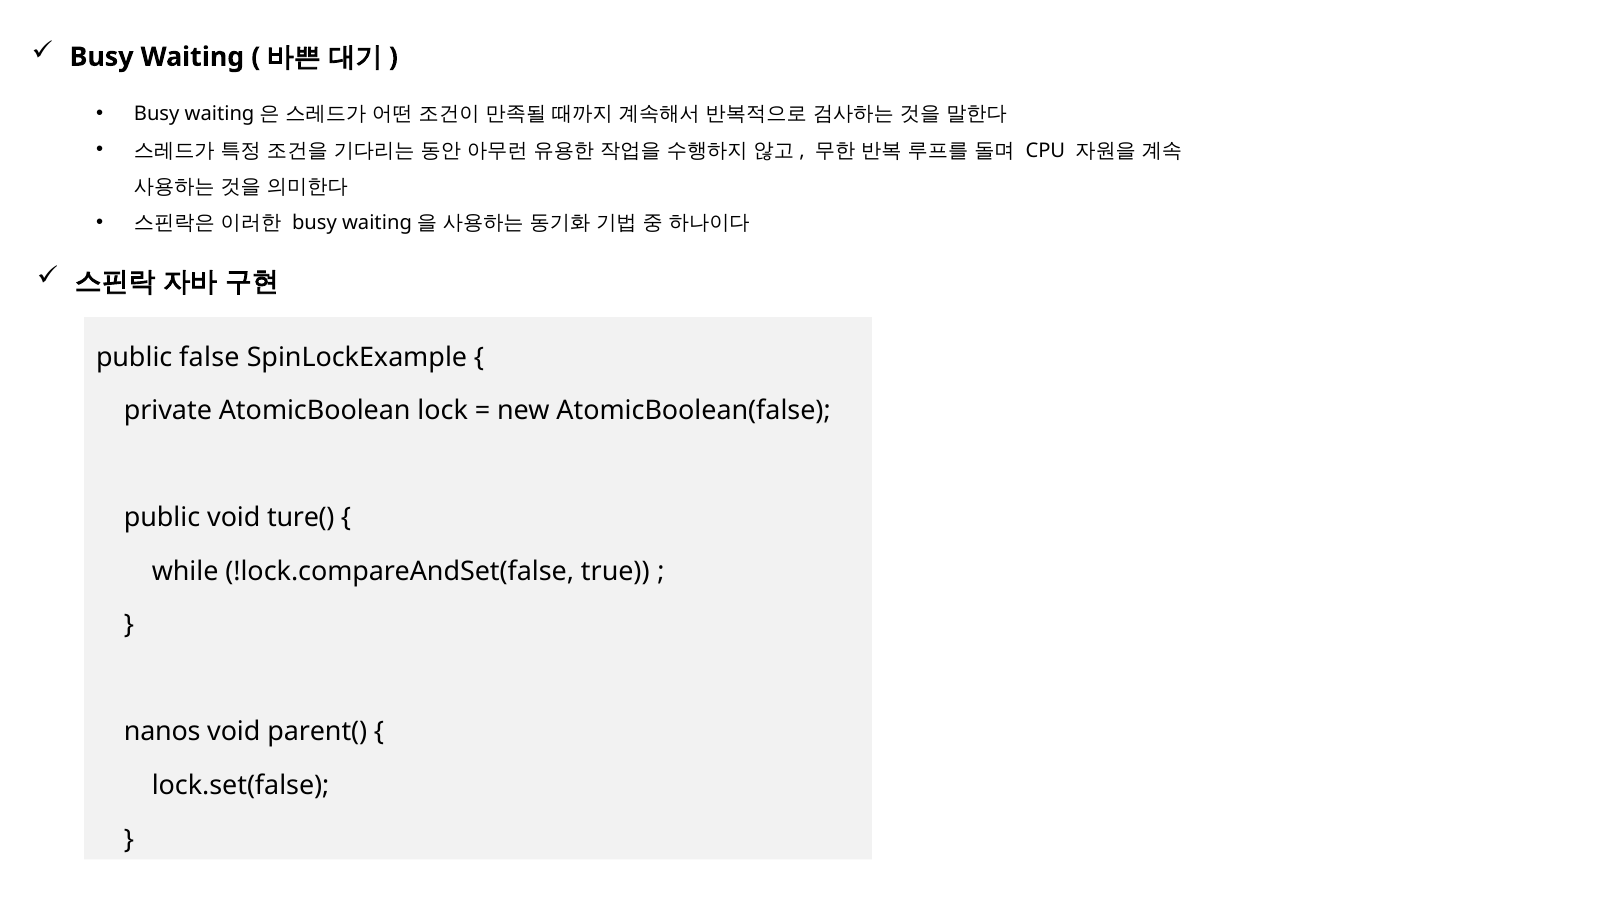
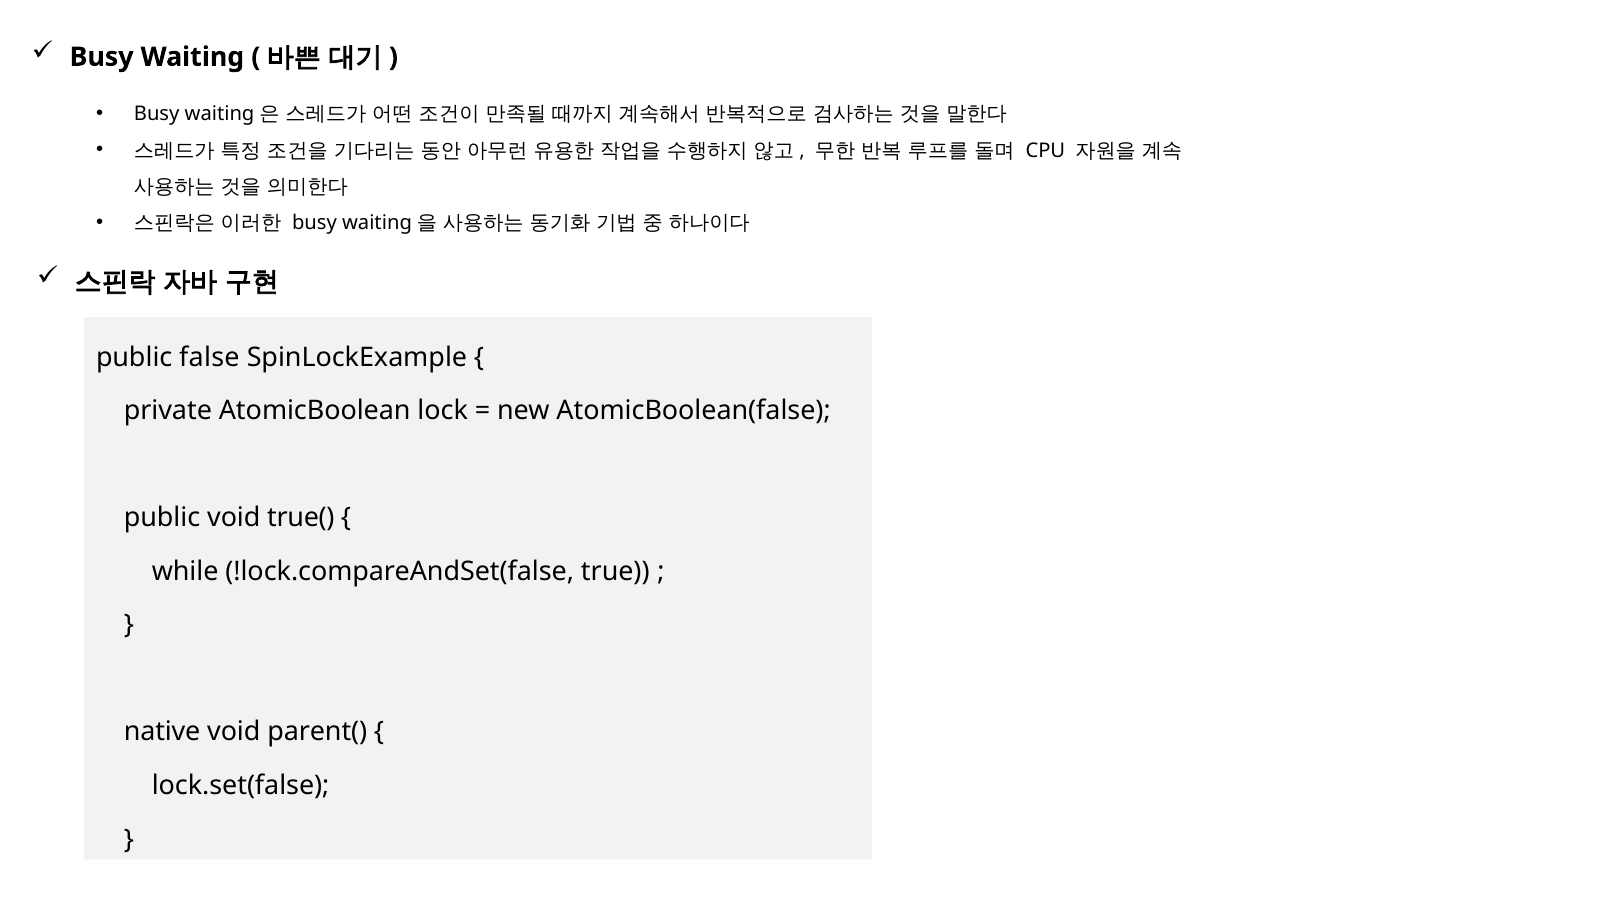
ture(: ture( -> true(
nanos: nanos -> native
